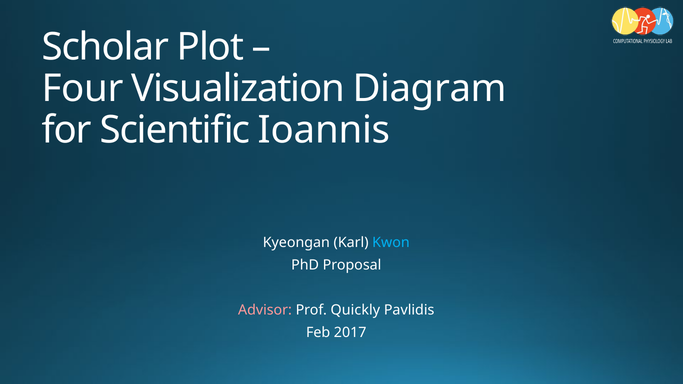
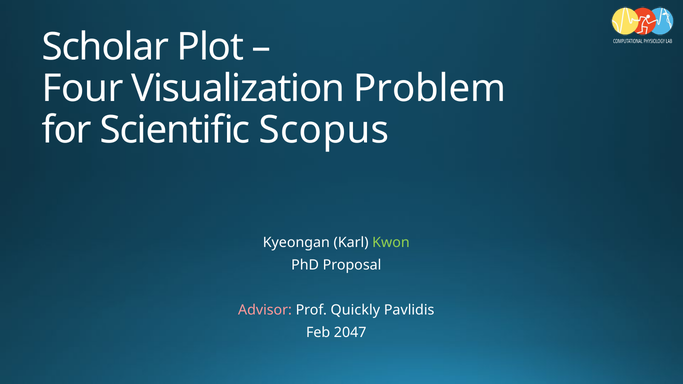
Diagram: Diagram -> Problem
Ioannis: Ioannis -> Scopus
Kwon colour: light blue -> light green
2017: 2017 -> 2047
